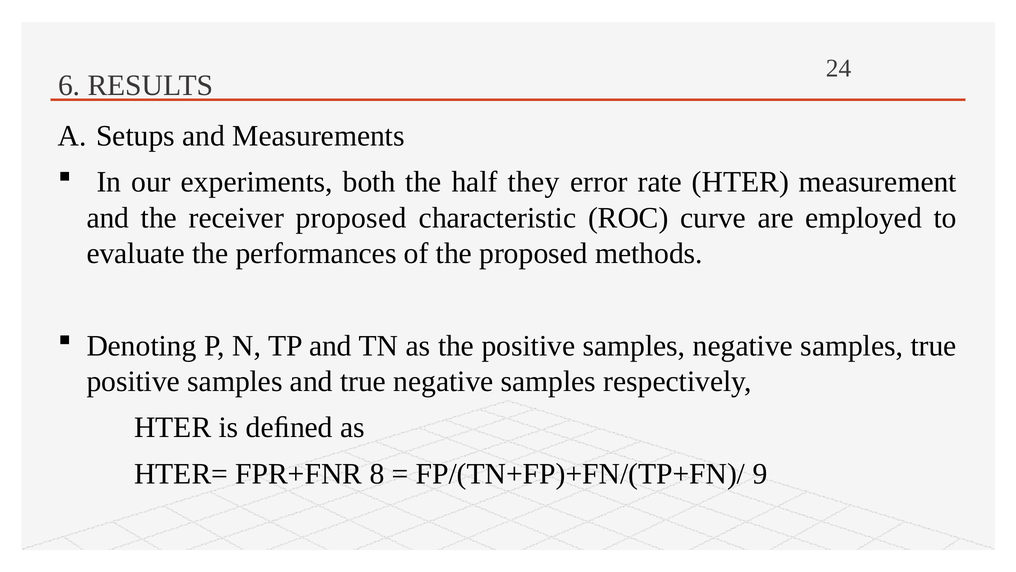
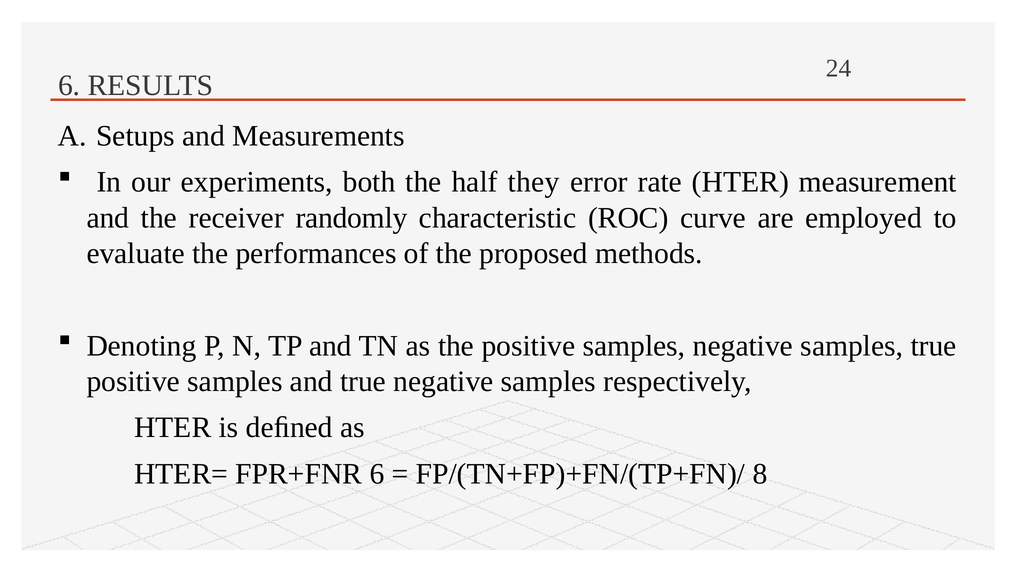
receiver proposed: proposed -> randomly
FPR+FNR 8: 8 -> 6
9: 9 -> 8
